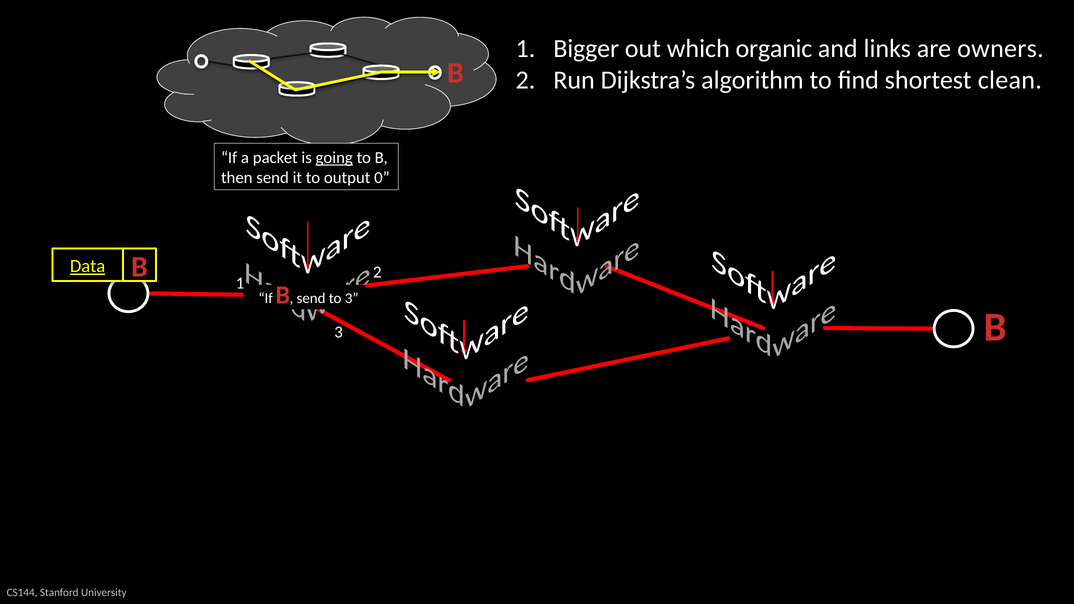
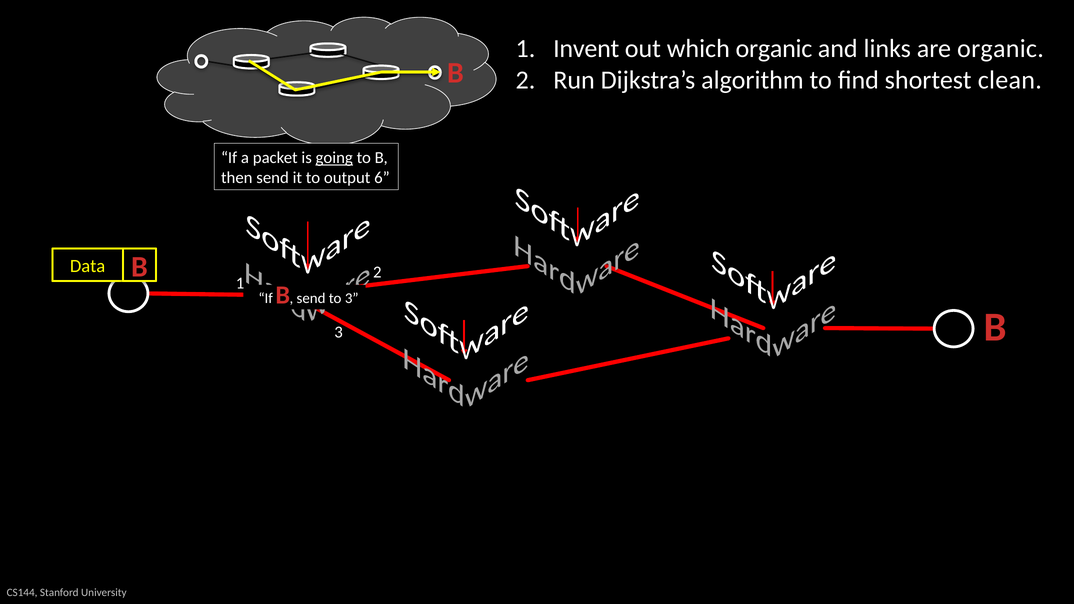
Bigger: Bigger -> Invent
are owners: owners -> organic
0: 0 -> 6
Data underline: present -> none
